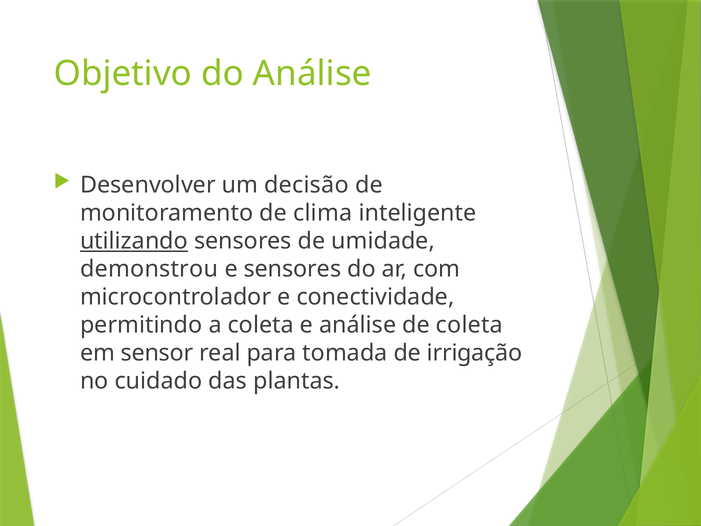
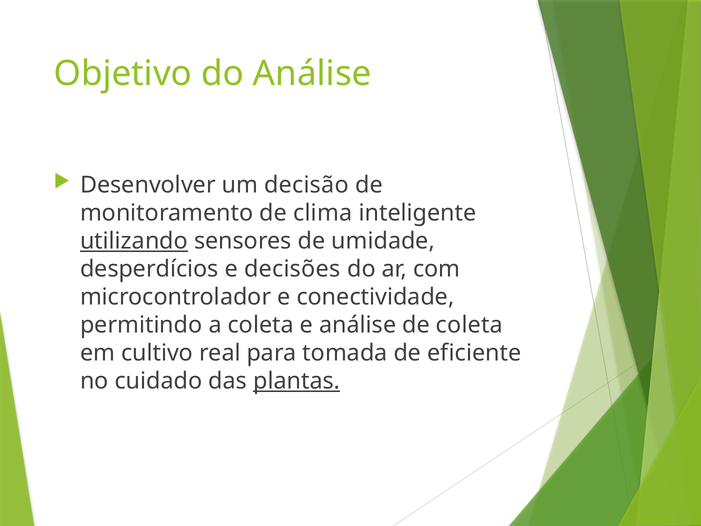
demonstrou: demonstrou -> desperdícios
e sensores: sensores -> decisões
sensor: sensor -> cultivo
irrigação: irrigação -> eficiente
plantas underline: none -> present
